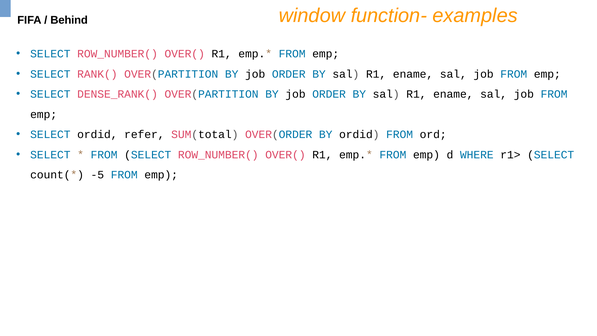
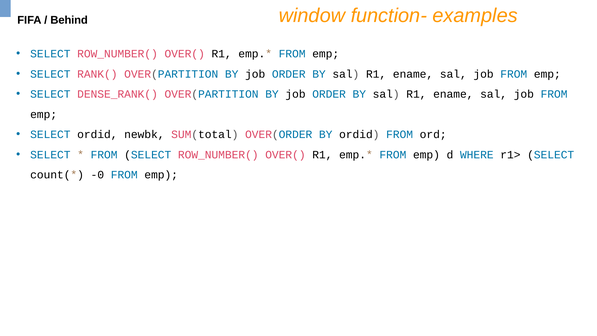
refer: refer -> newbk
-5: -5 -> -0
